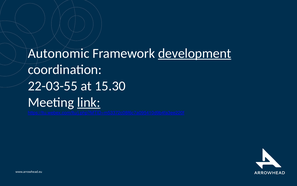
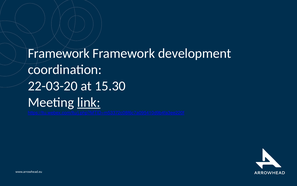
Autonomic at (59, 53): Autonomic -> Framework
development underline: present -> none
22-03-55: 22-03-55 -> 22-03-20
